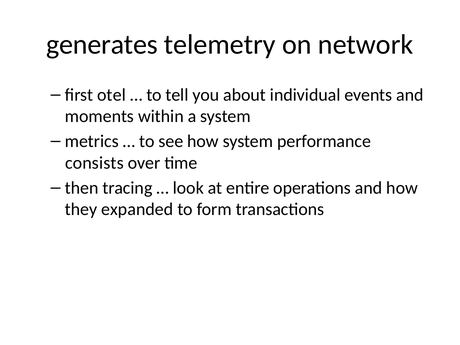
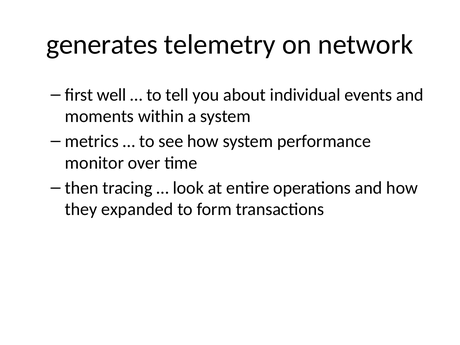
otel: otel -> well
consists: consists -> monitor
